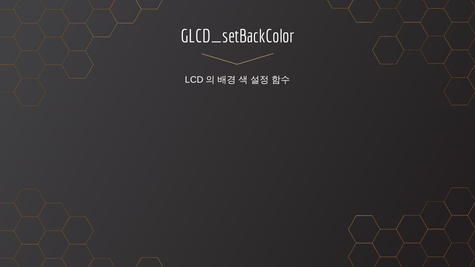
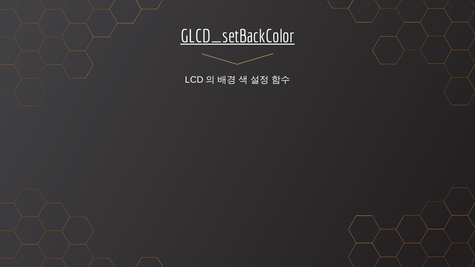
GLCD_setBackColor underline: none -> present
